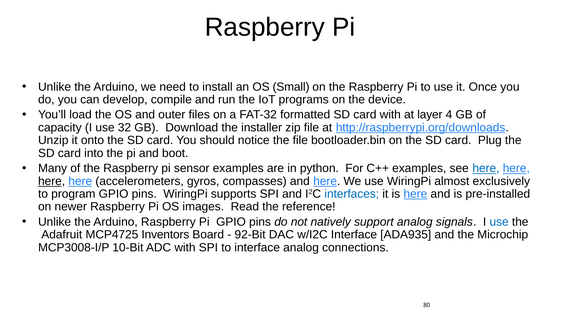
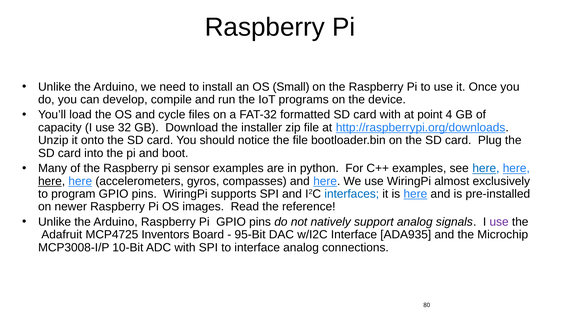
outer: outer -> cycle
layer: layer -> point
use at (499, 222) colour: blue -> purple
92-Bit: 92-Bit -> 95-Bit
